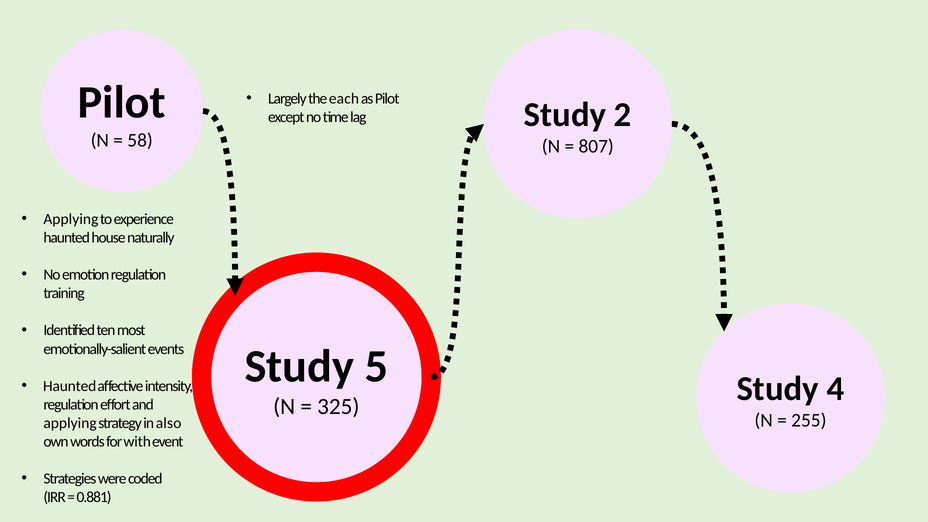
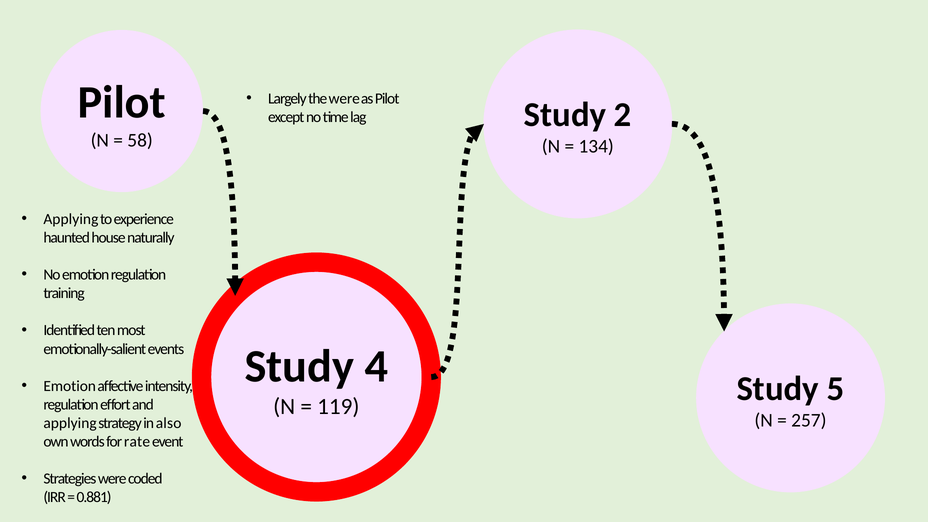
the each: each -> were
807: 807 -> 134
5: 5 -> 4
4: 4 -> 5
Haunted at (70, 386): Haunted -> Emotion
325: 325 -> 119
255: 255 -> 257
with: with -> rate
